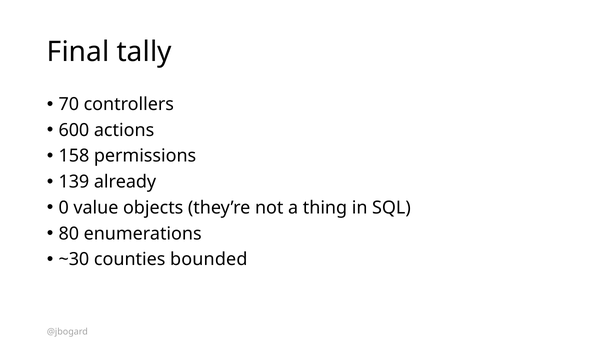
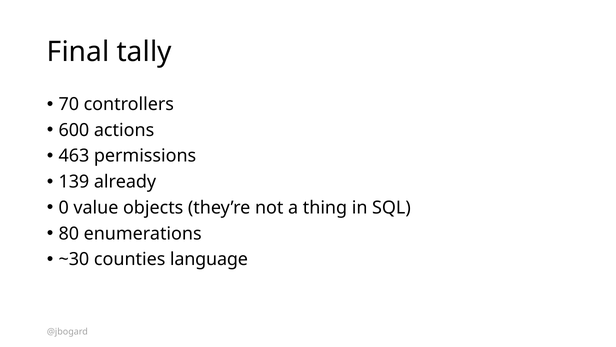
158: 158 -> 463
bounded: bounded -> language
